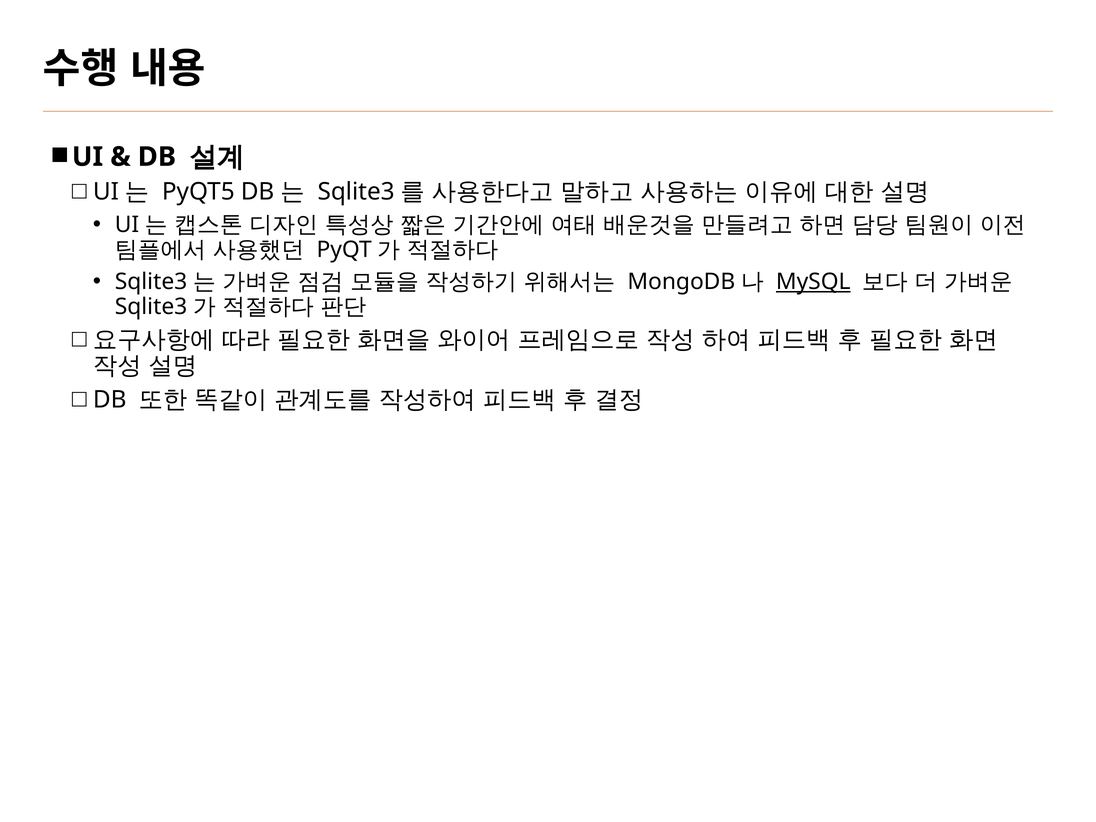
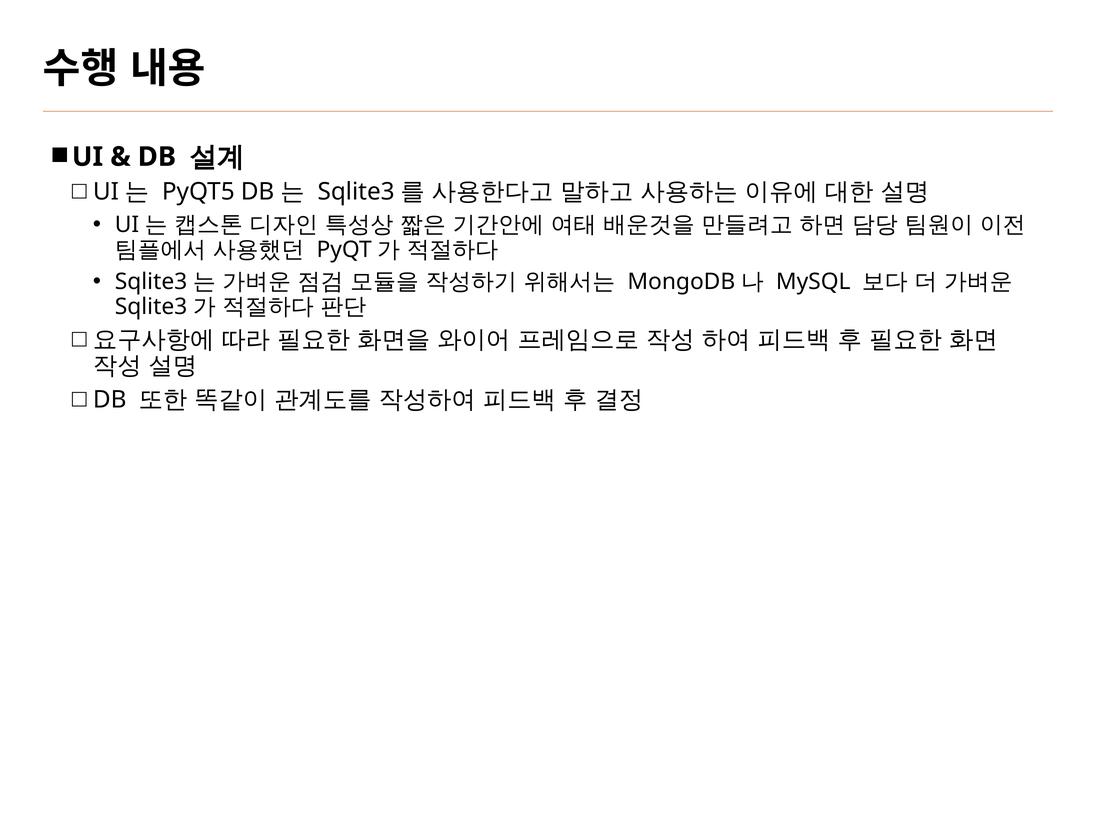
MySQL underline: present -> none
